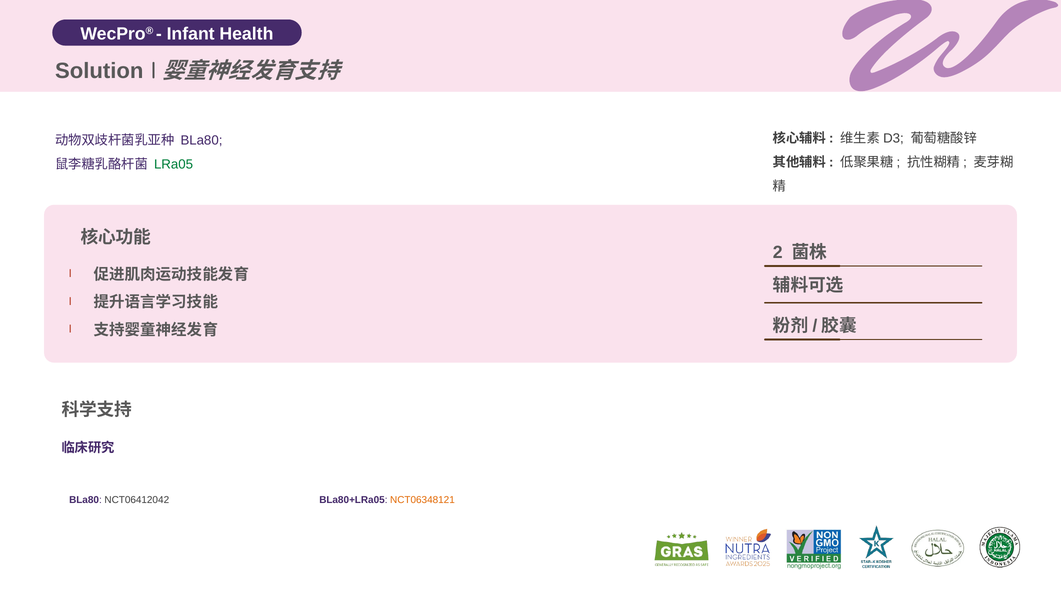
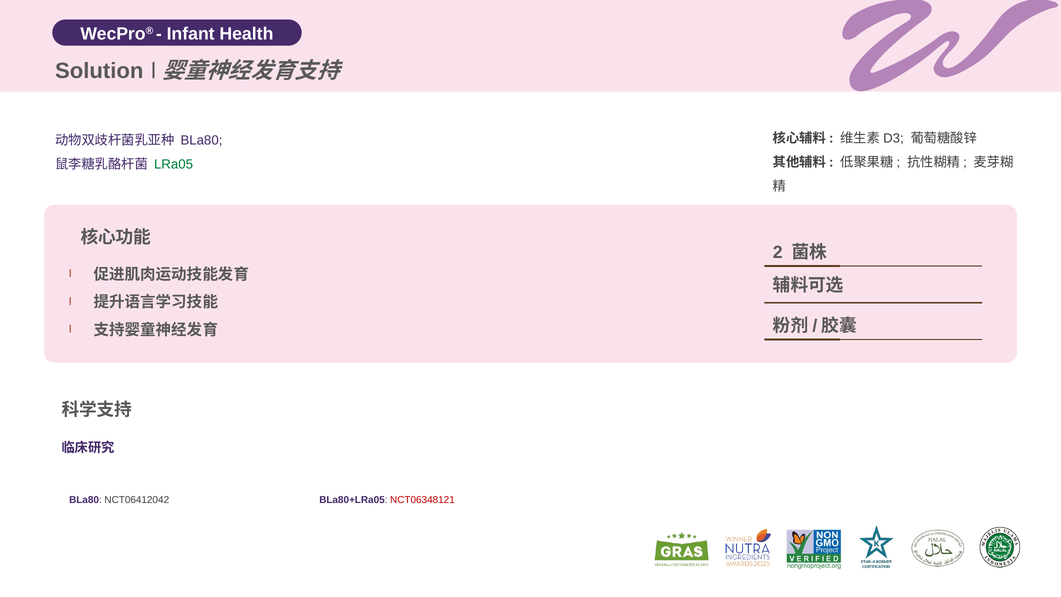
NCT06348121 colour: orange -> red
